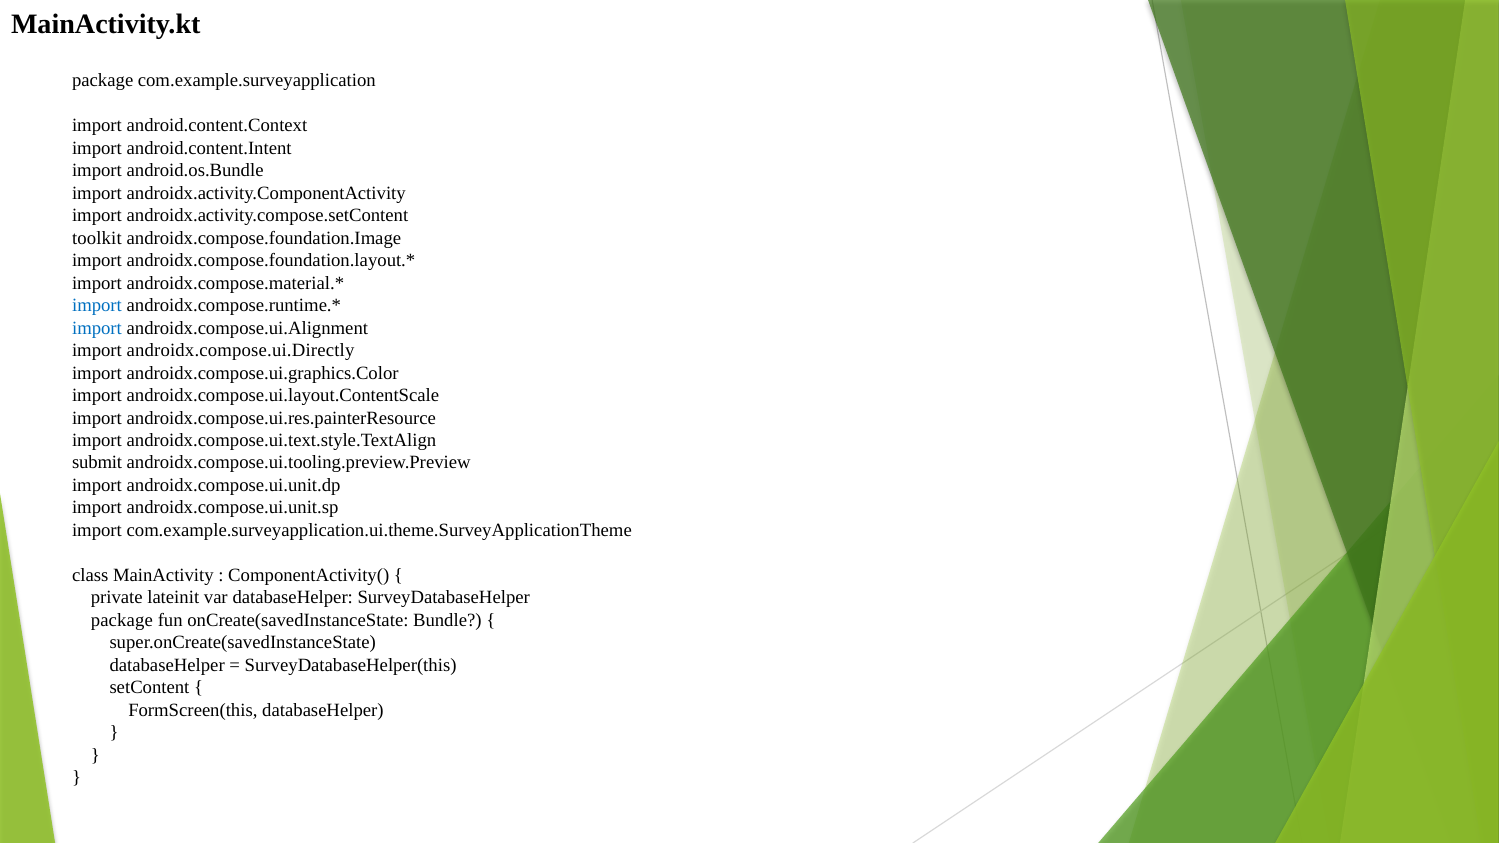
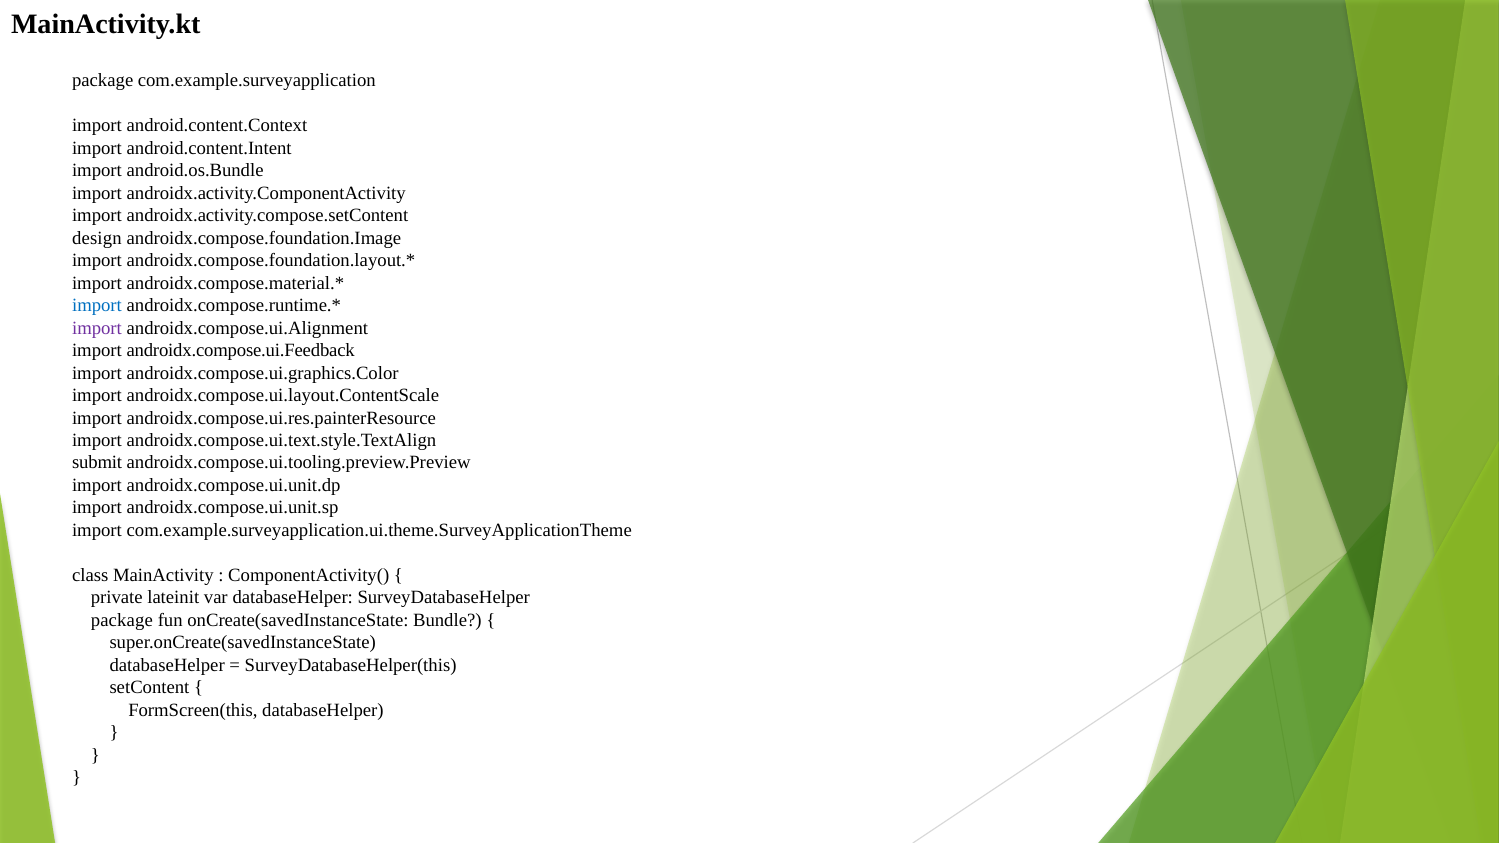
toolkit: toolkit -> design
import at (97, 328) colour: blue -> purple
androidx.compose.ui.Directly: androidx.compose.ui.Directly -> androidx.compose.ui.Feedback
